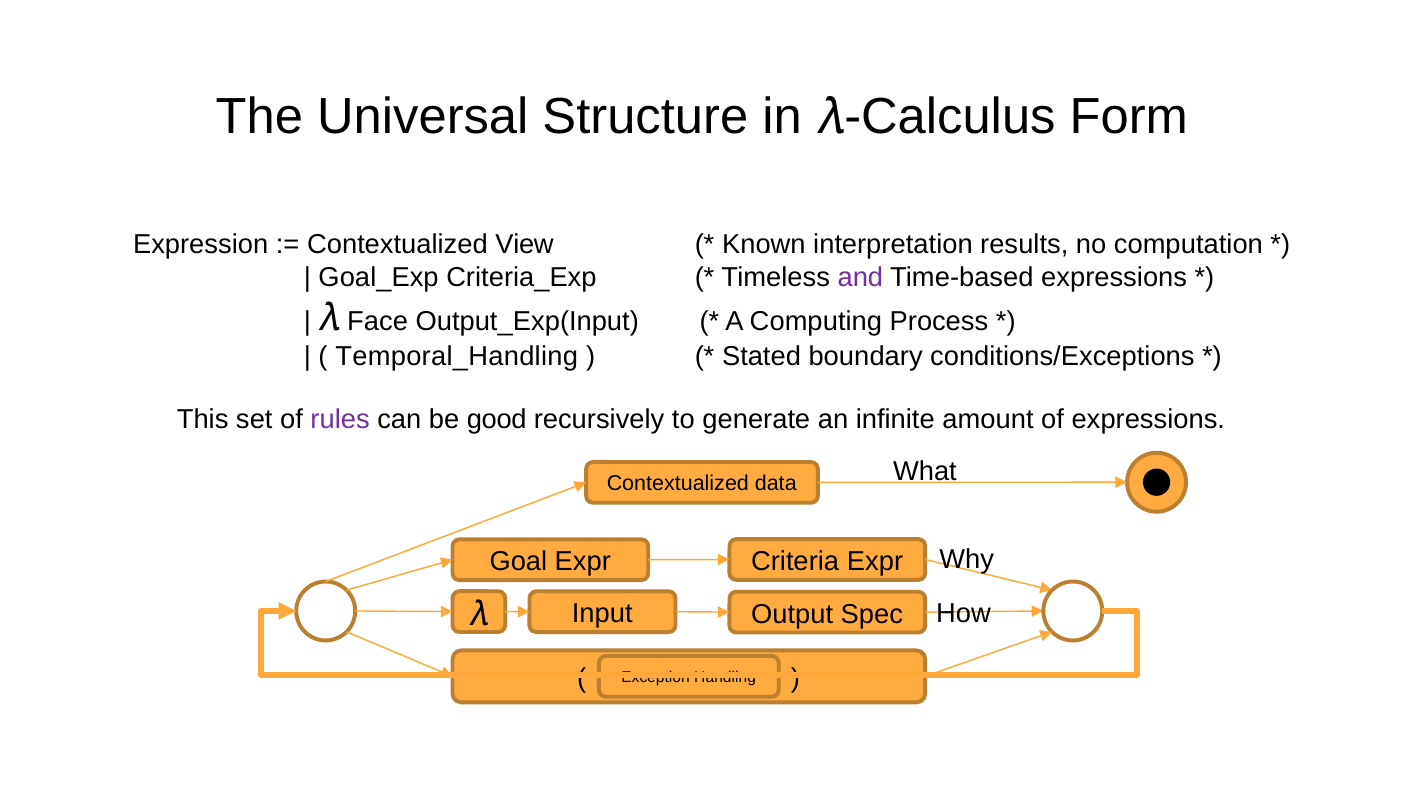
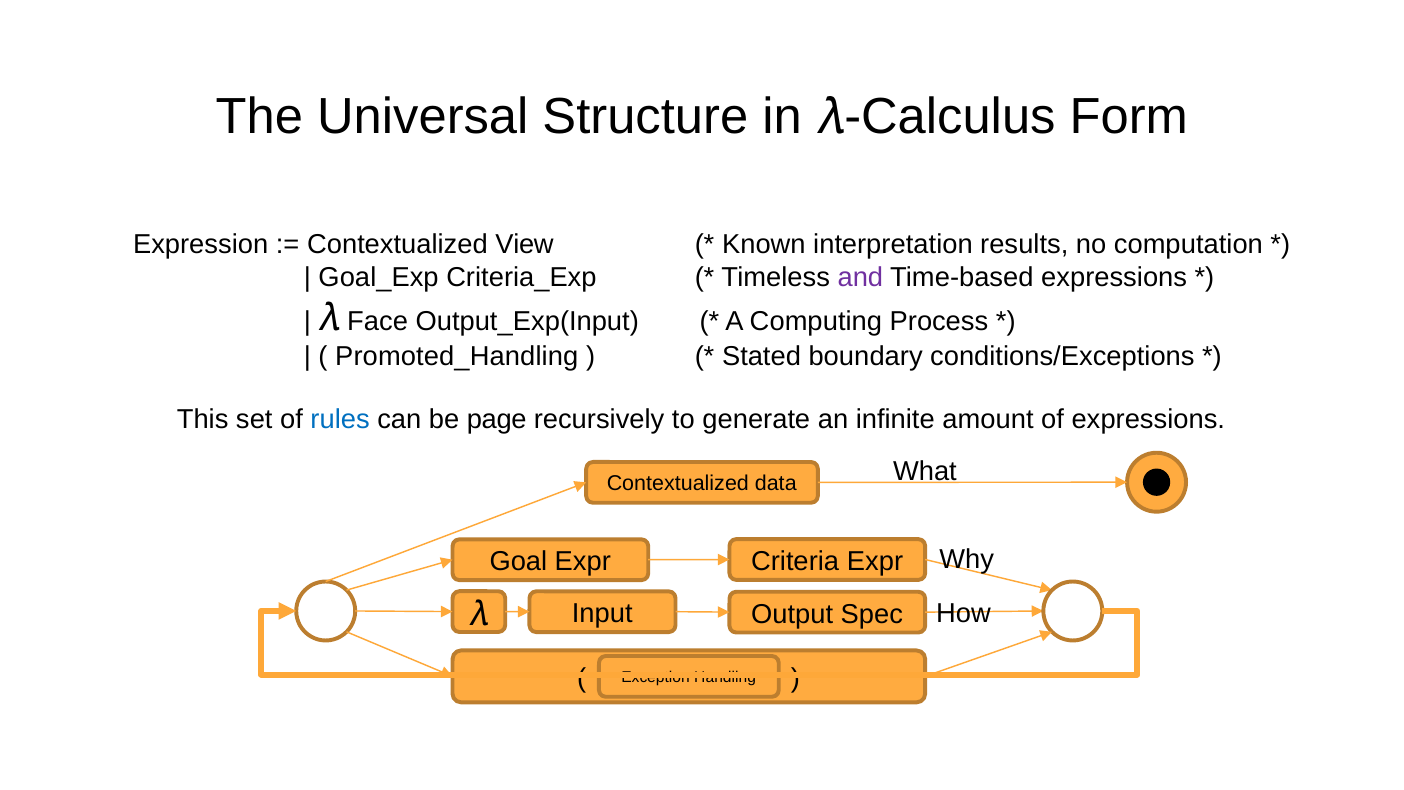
Temporal_Handling: Temporal_Handling -> Promoted_Handling
rules colour: purple -> blue
good: good -> page
